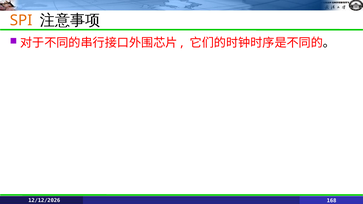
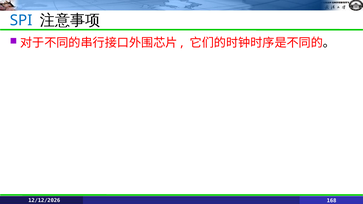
SPI colour: orange -> blue
